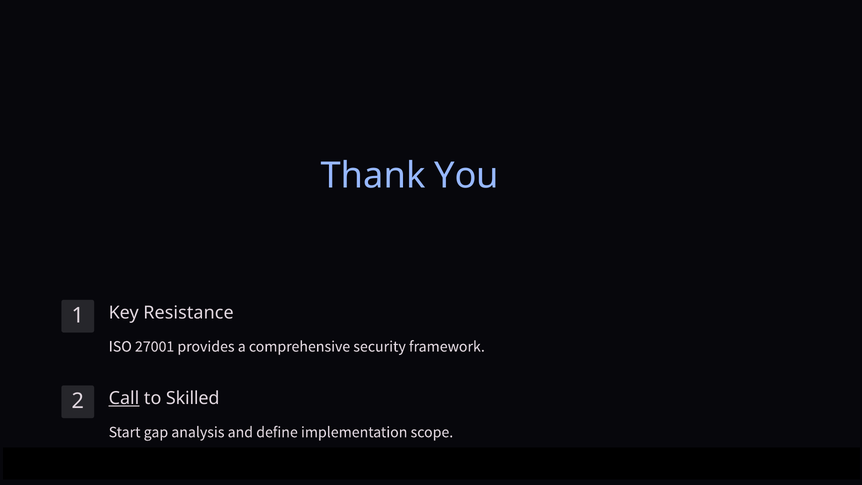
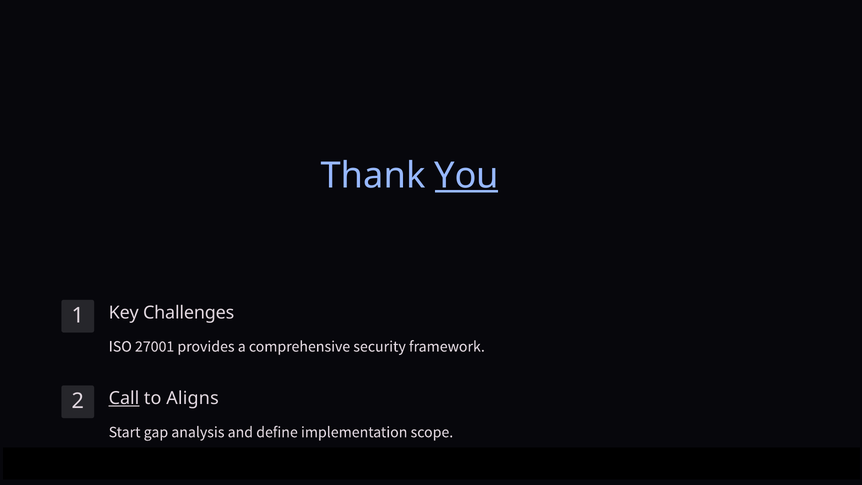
You underline: none -> present
Resistance: Resistance -> Challenges
Skilled: Skilled -> Aligns
